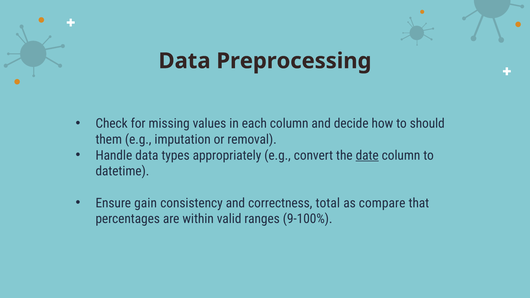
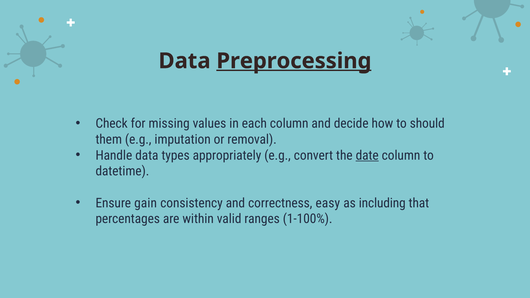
Preprocessing underline: none -> present
total: total -> easy
compare: compare -> including
9-100%: 9-100% -> 1-100%
